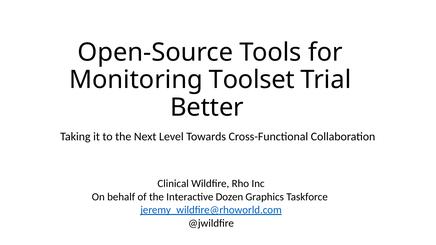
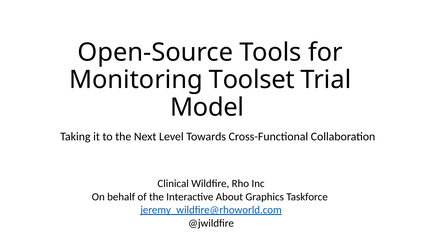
Better: Better -> Model
Dozen: Dozen -> About
